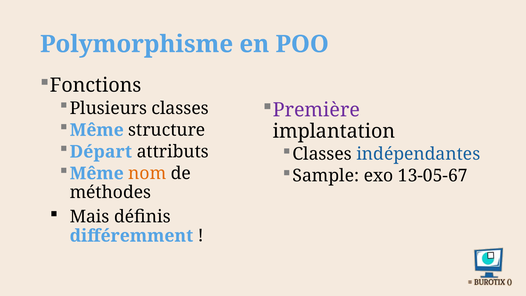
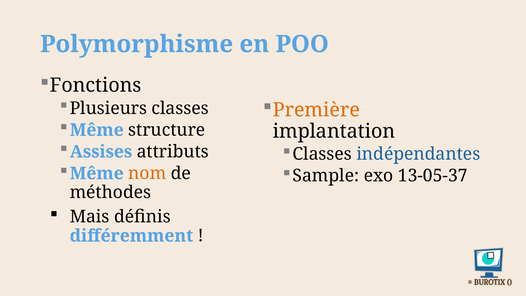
Première colour: purple -> orange
Départ: Départ -> Assises
13-05-67: 13-05-67 -> 13-05-37
